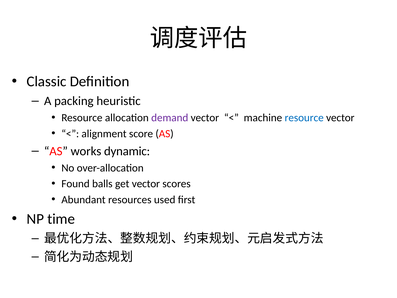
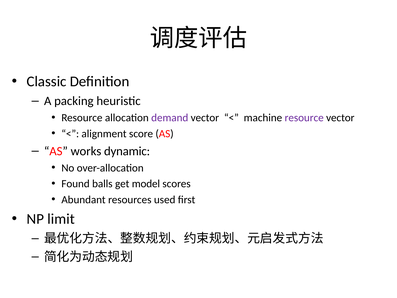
resource at (304, 118) colour: blue -> purple
get vector: vector -> model
time: time -> limit
